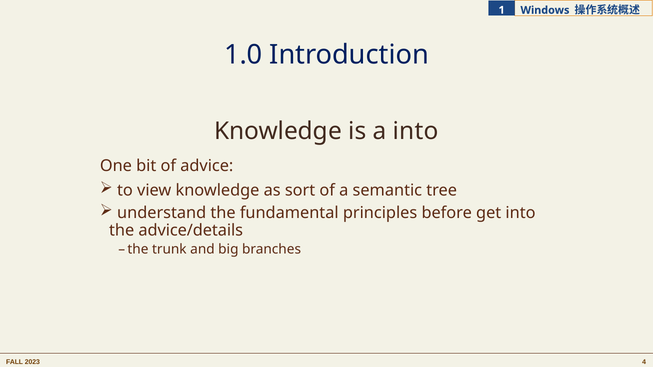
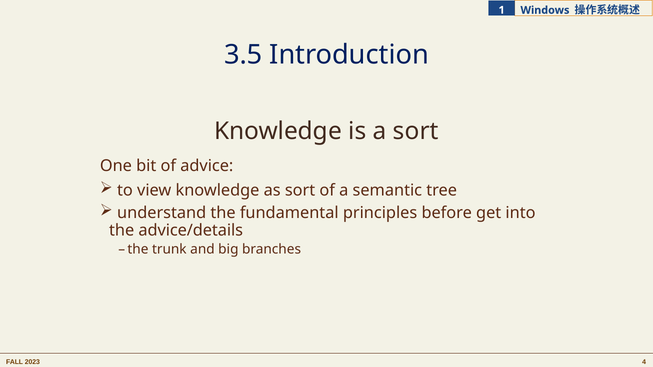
1.0: 1.0 -> 3.5
a into: into -> sort
